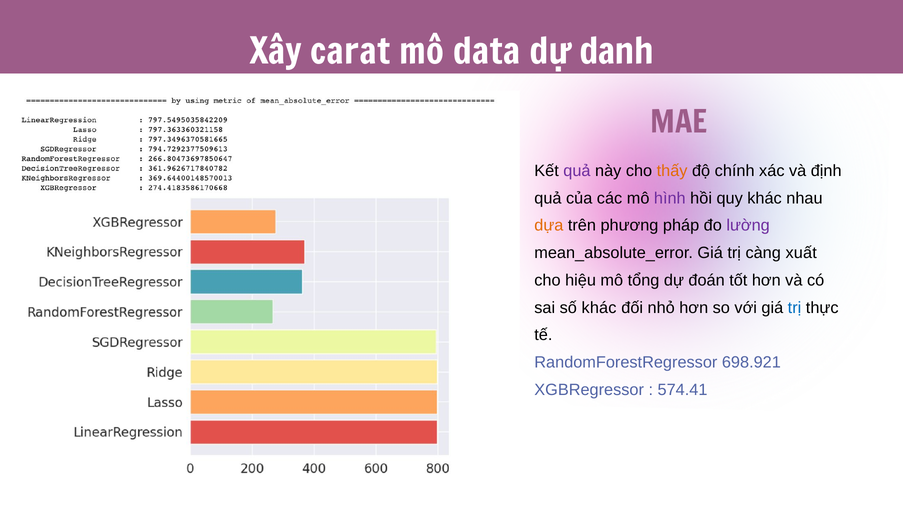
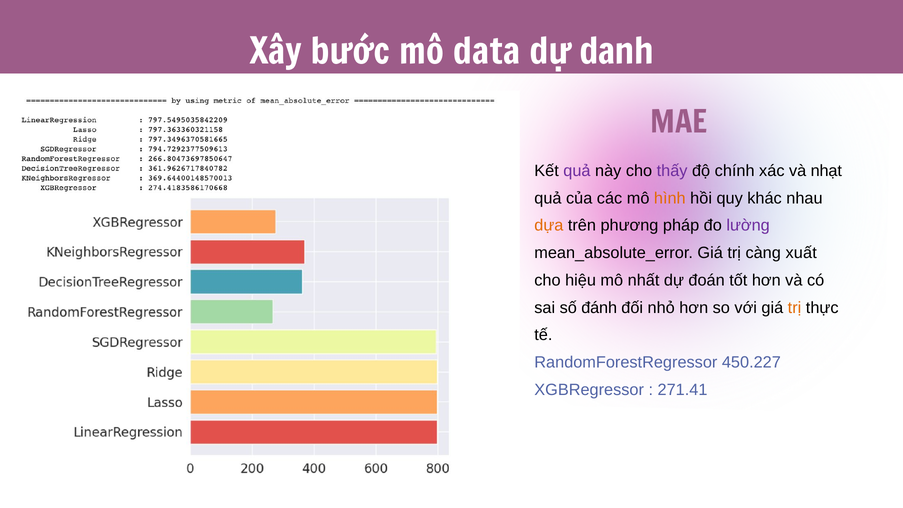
carat: carat -> bước
thấy colour: orange -> purple
định: định -> nhạt
hình colour: purple -> orange
tổng: tổng -> nhất
số khác: khác -> đánh
trị at (795, 308) colour: blue -> orange
698.921: 698.921 -> 450.227
574.41: 574.41 -> 271.41
